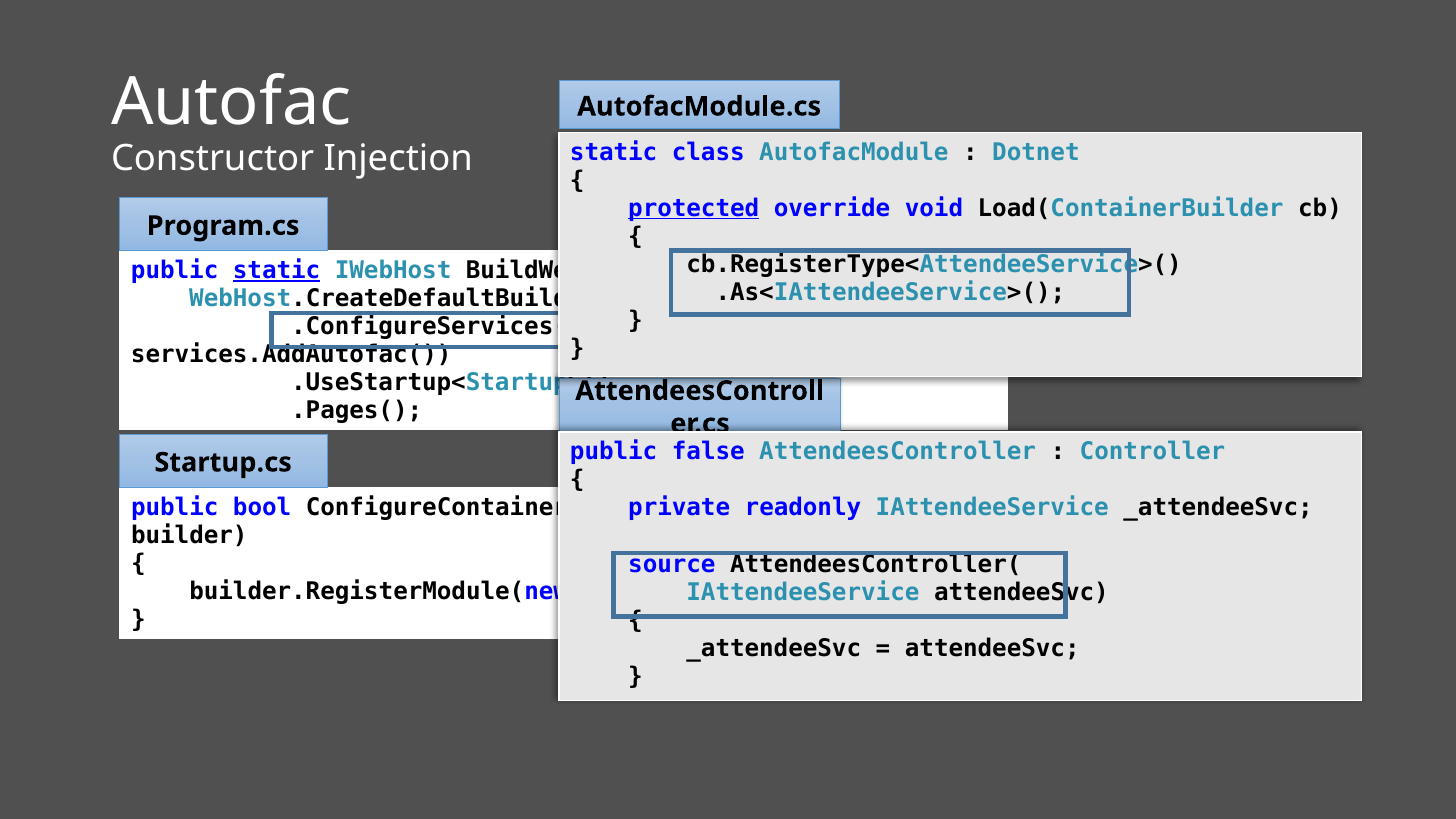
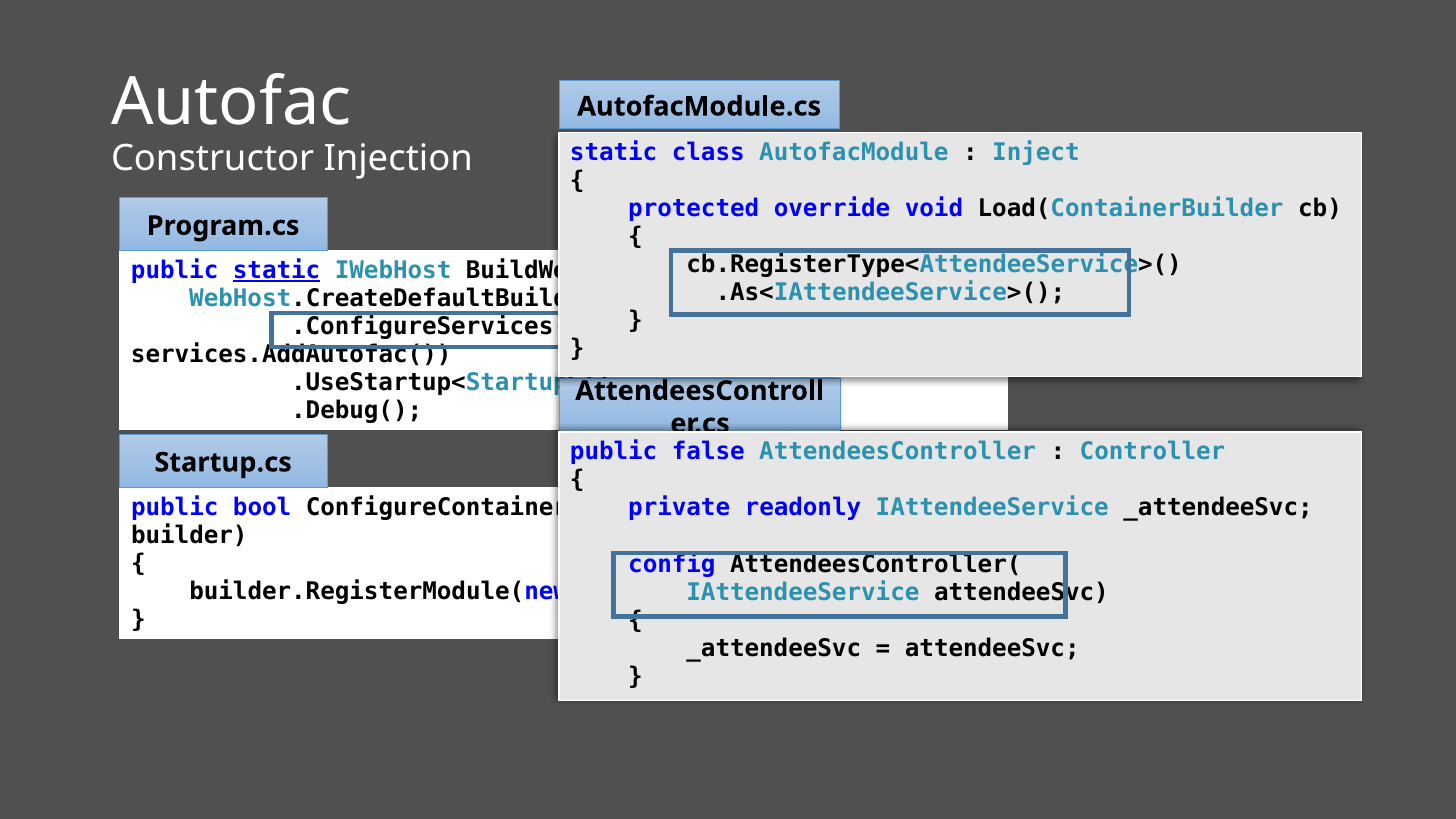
Dotnet: Dotnet -> Inject
protected underline: present -> none
.Pages(: .Pages( -> .Debug(
source: source -> config
